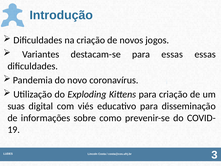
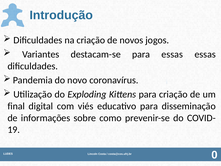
suas: suas -> final
3: 3 -> 0
